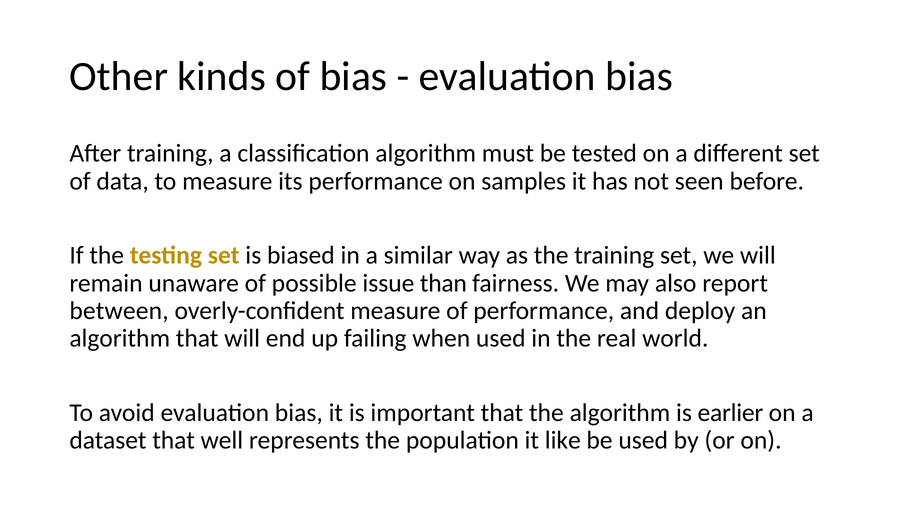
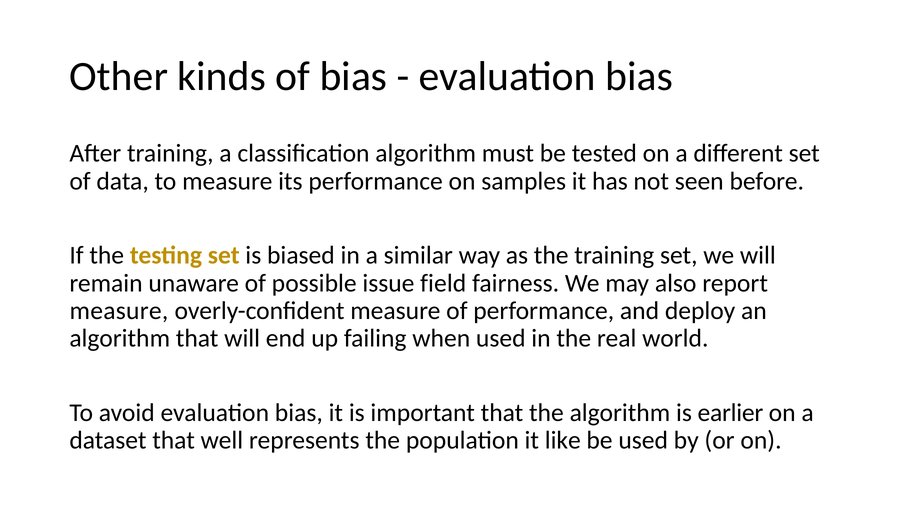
than: than -> field
between at (119, 311): between -> measure
